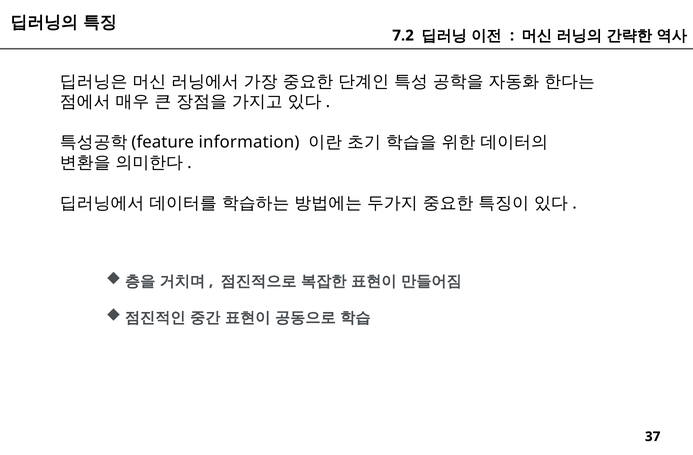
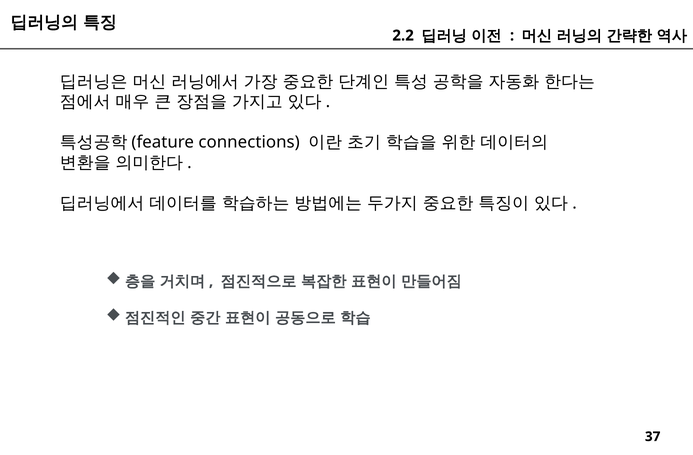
7.2: 7.2 -> 2.2
information: information -> connections
